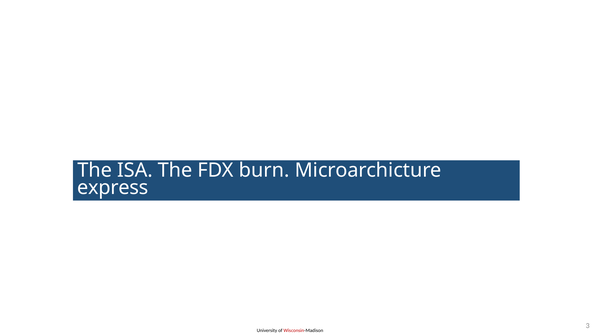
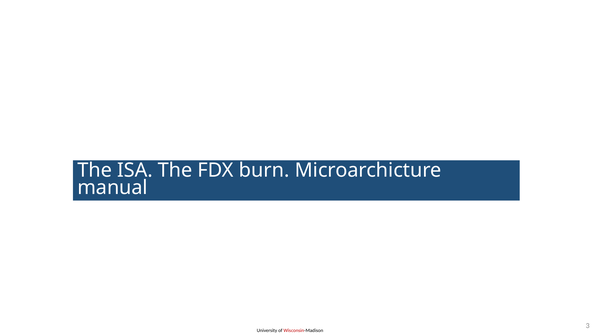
express: express -> manual
